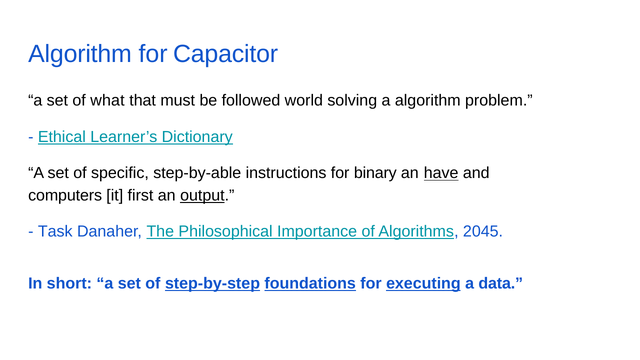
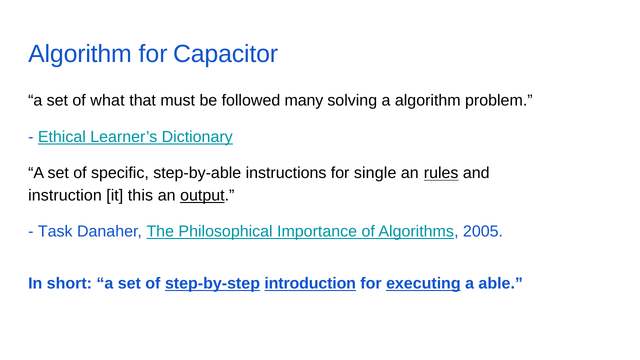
world: world -> many
binary: binary -> single
have: have -> rules
computers: computers -> instruction
first: first -> this
2045: 2045 -> 2005
foundations: foundations -> introduction
data: data -> able
